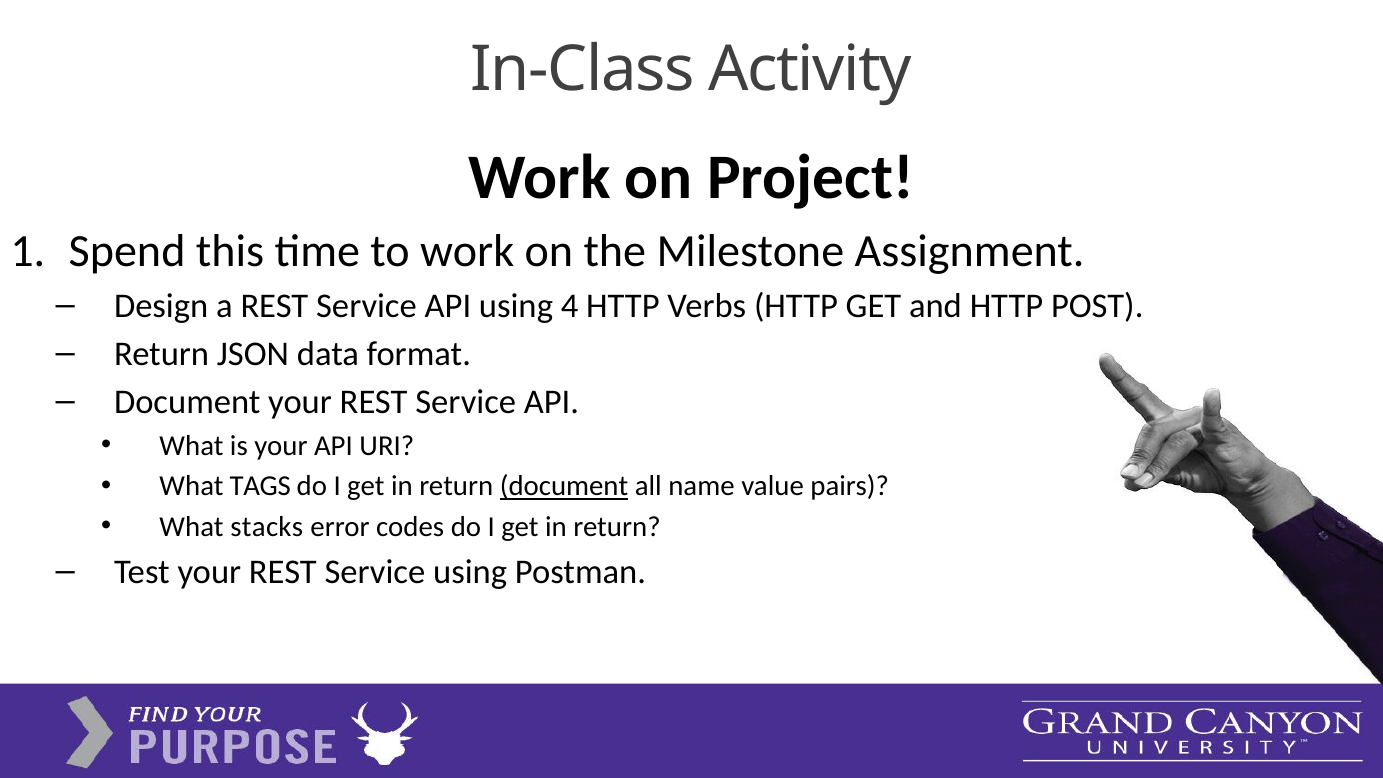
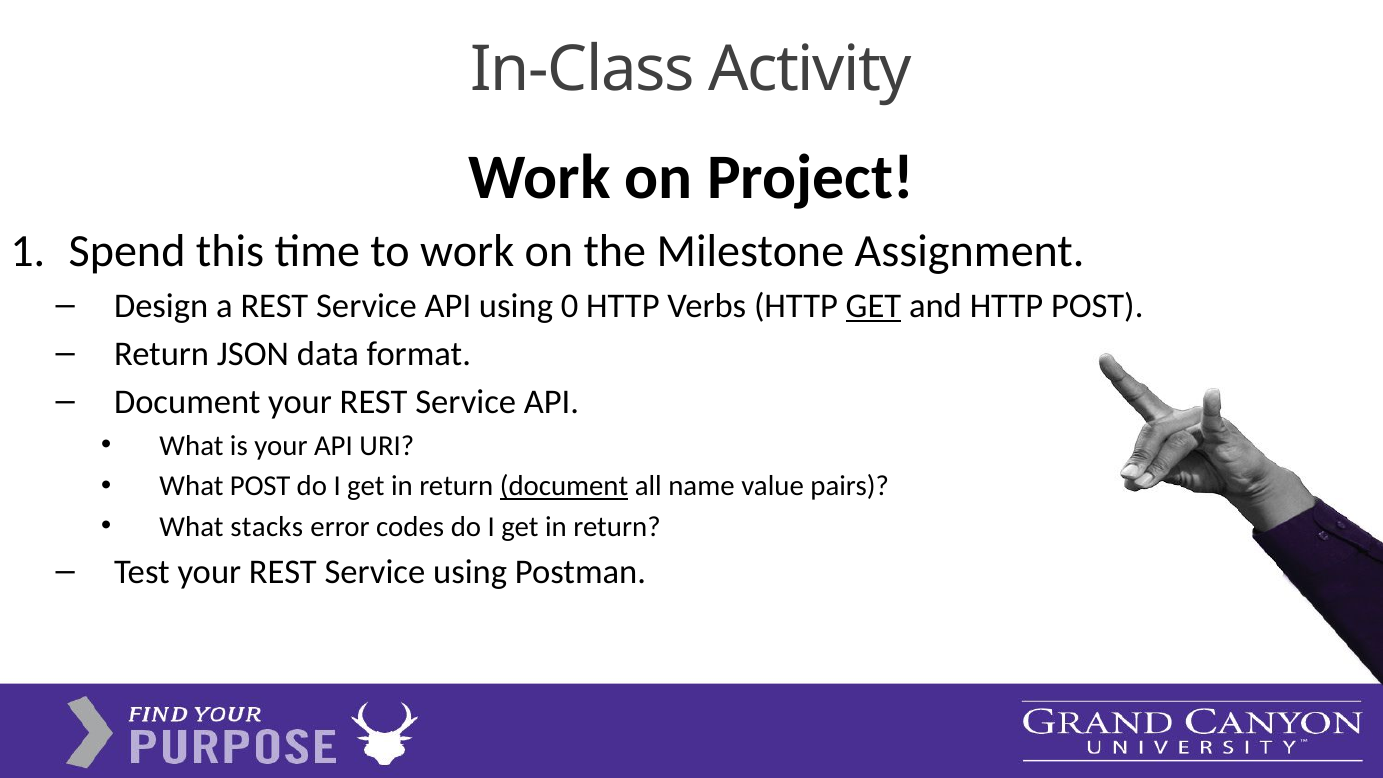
4: 4 -> 0
GET at (873, 306) underline: none -> present
What TAGS: TAGS -> POST
